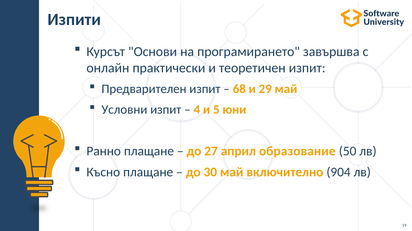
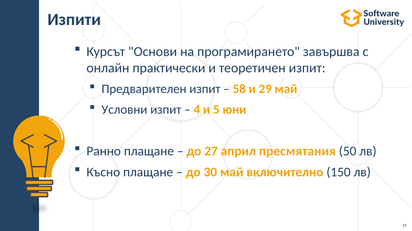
68: 68 -> 58
образование: образование -> пресмятания
904: 904 -> 150
